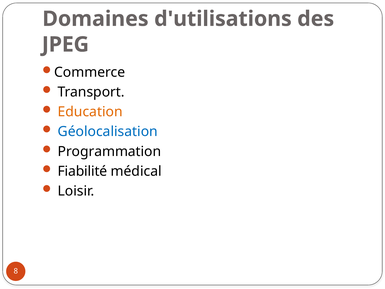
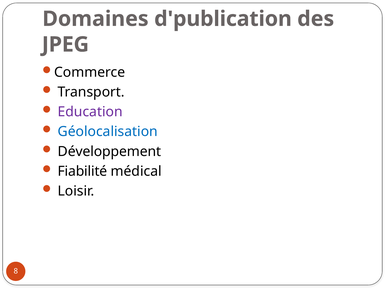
d'utilisations: d'utilisations -> d'publication
Education colour: orange -> purple
Programmation: Programmation -> Développement
